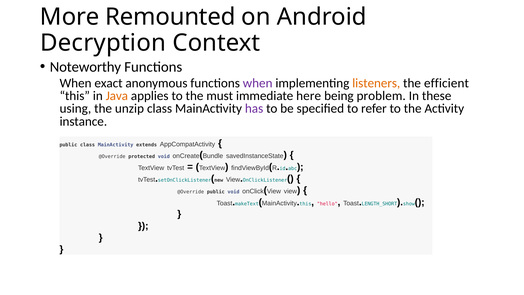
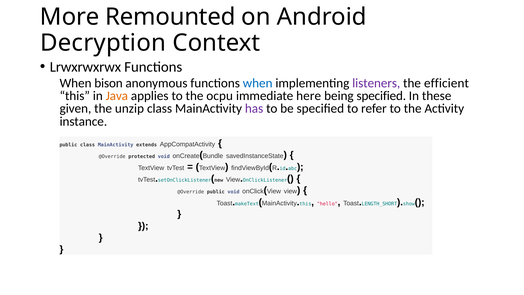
Noteworthy: Noteworthy -> Lrwxrwxrwx
exact: exact -> bison
when at (258, 83) colour: purple -> blue
listeners colour: orange -> purple
must: must -> ocpu
being problem: problem -> specified
using: using -> given
